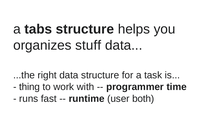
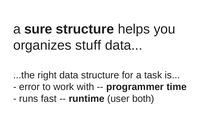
tabs: tabs -> sure
thing: thing -> error
